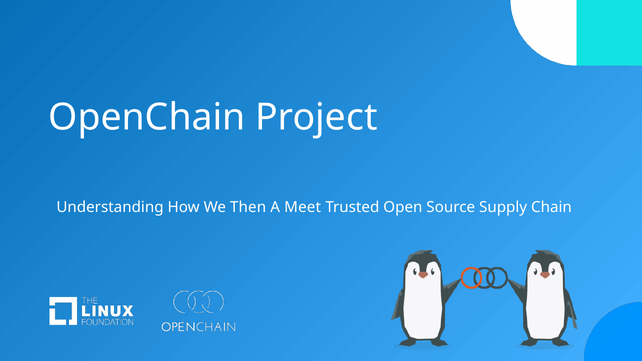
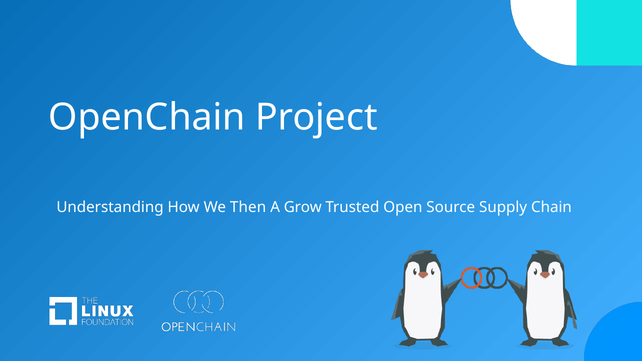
Meet: Meet -> Grow
